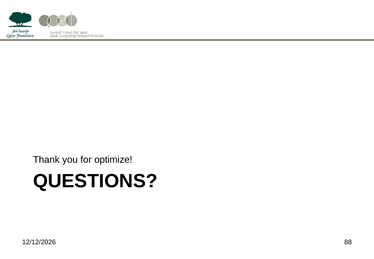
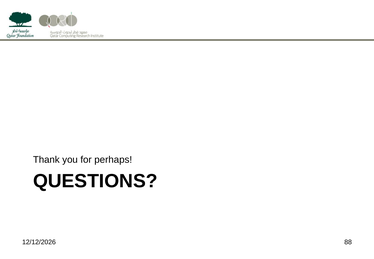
optimize: optimize -> perhaps
